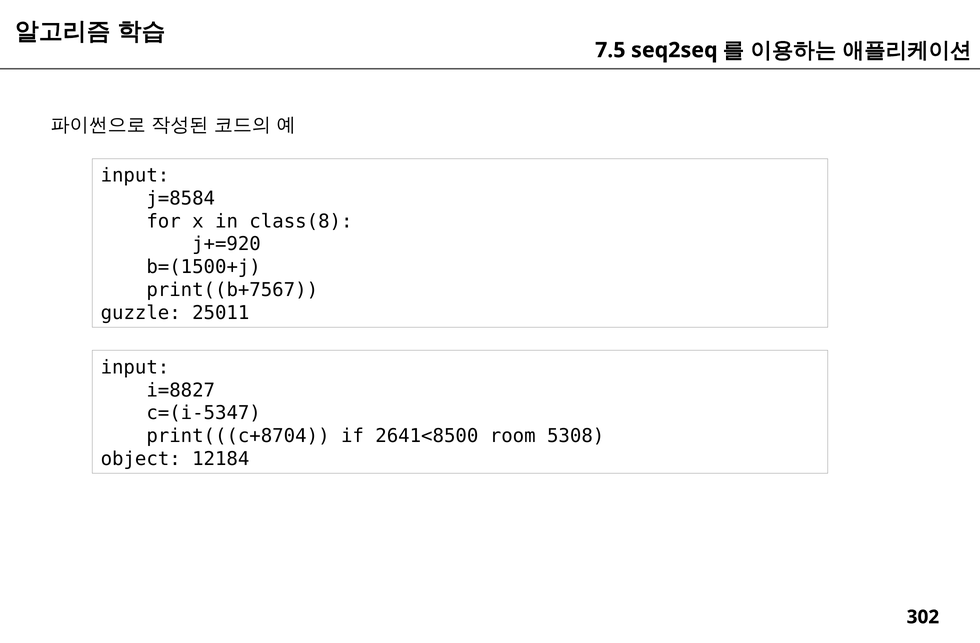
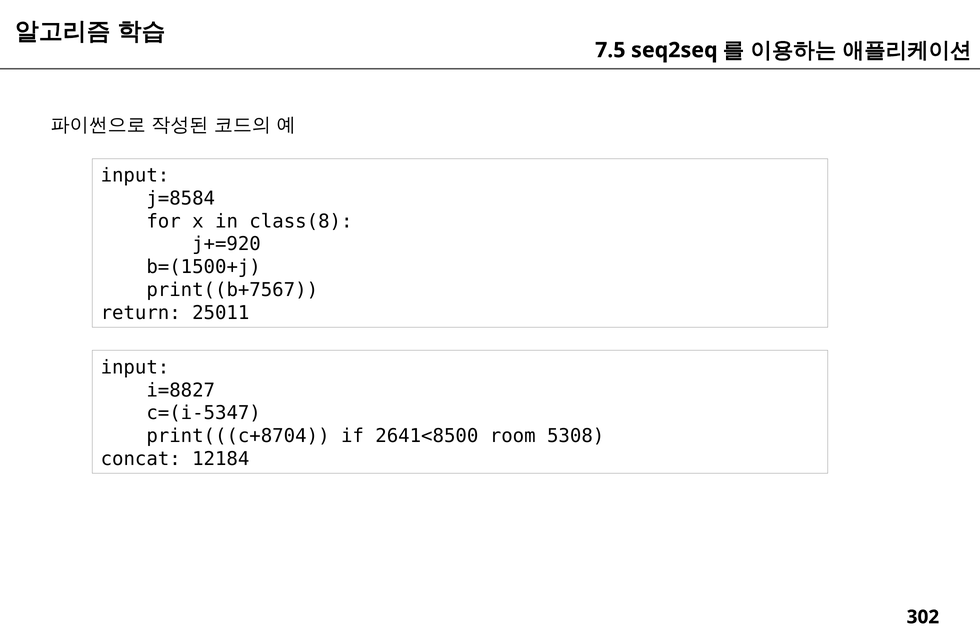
guzzle: guzzle -> return
object: object -> concat
